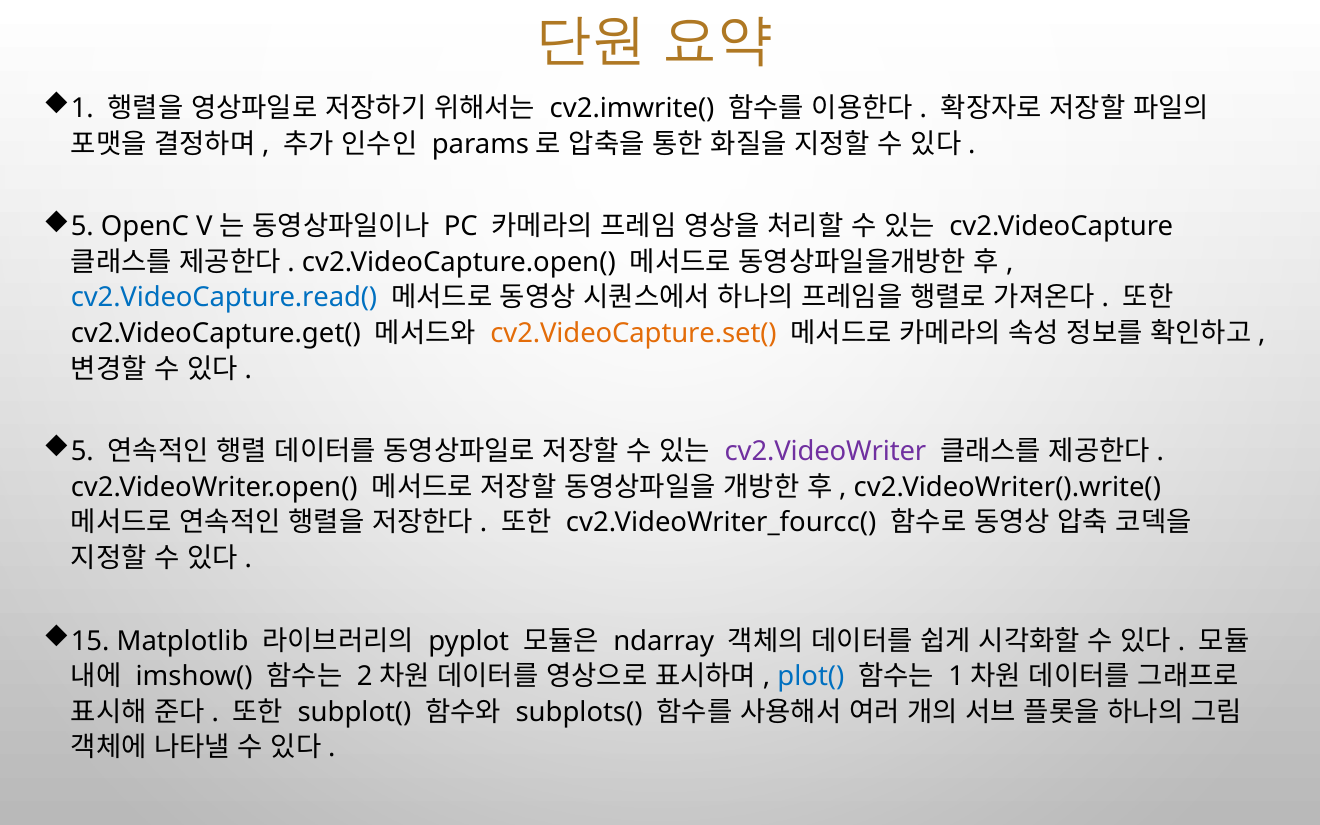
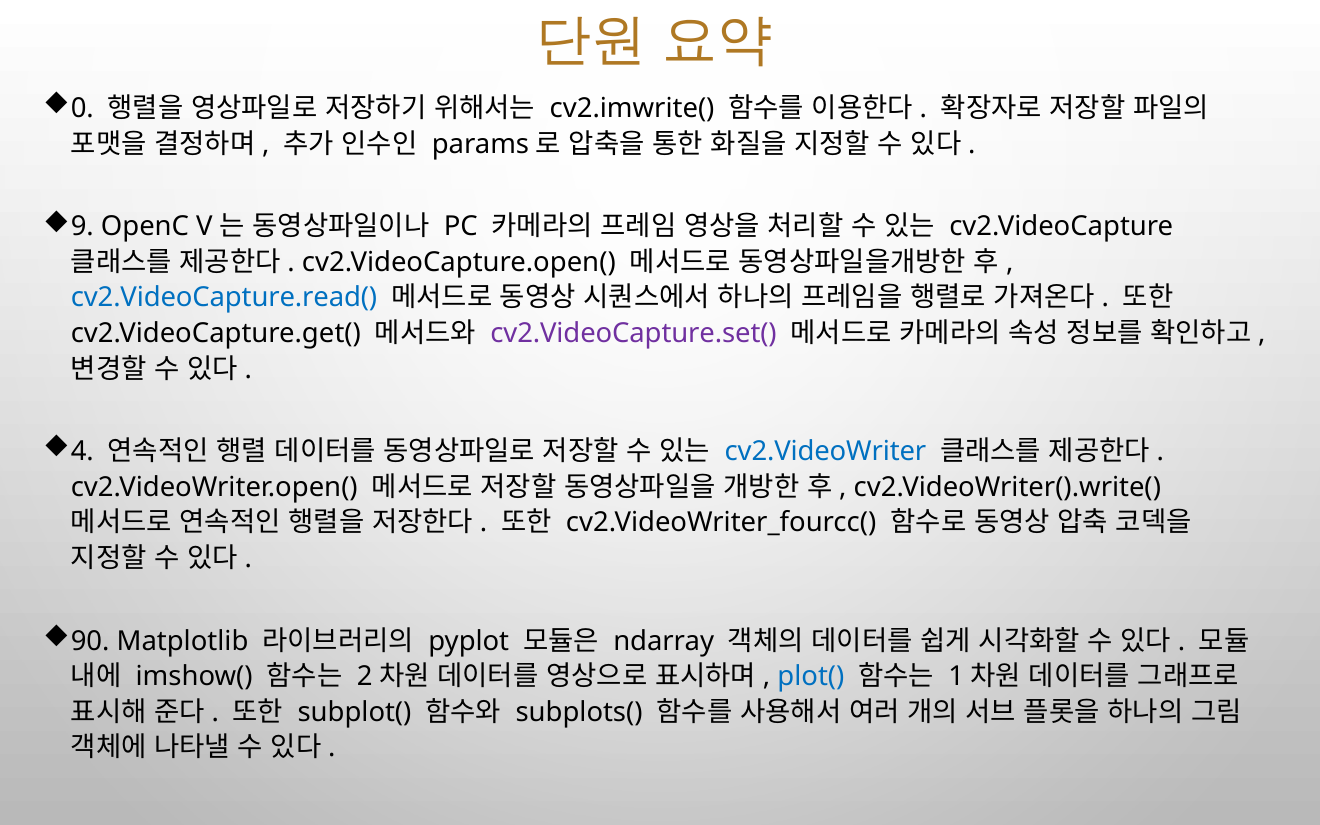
1: 1 -> 0
5 at (82, 227): 5 -> 9
cv2.VideoCapture.set( colour: orange -> purple
5 at (82, 452): 5 -> 4
cv2.VideoWriter colour: purple -> blue
15: 15 -> 90
